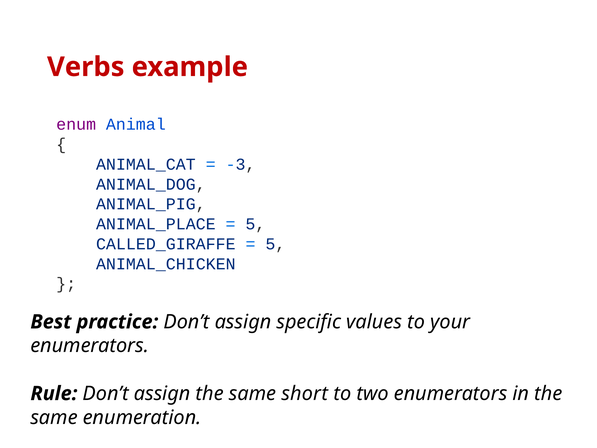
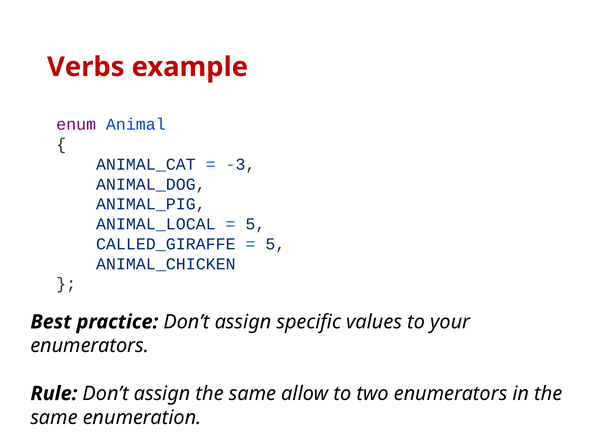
ANIMAL_PLACE: ANIMAL_PLACE -> ANIMAL_LOCAL
short: short -> allow
